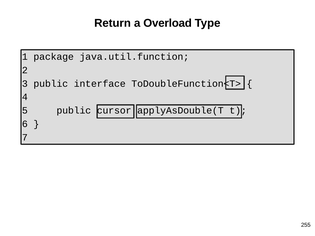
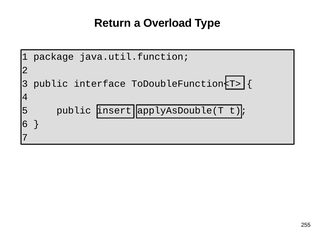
cursor: cursor -> insert
